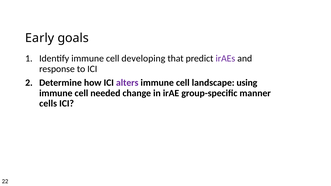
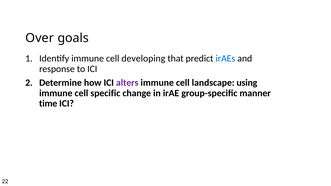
Early: Early -> Over
irAEs colour: purple -> blue
needed: needed -> specific
cells: cells -> time
